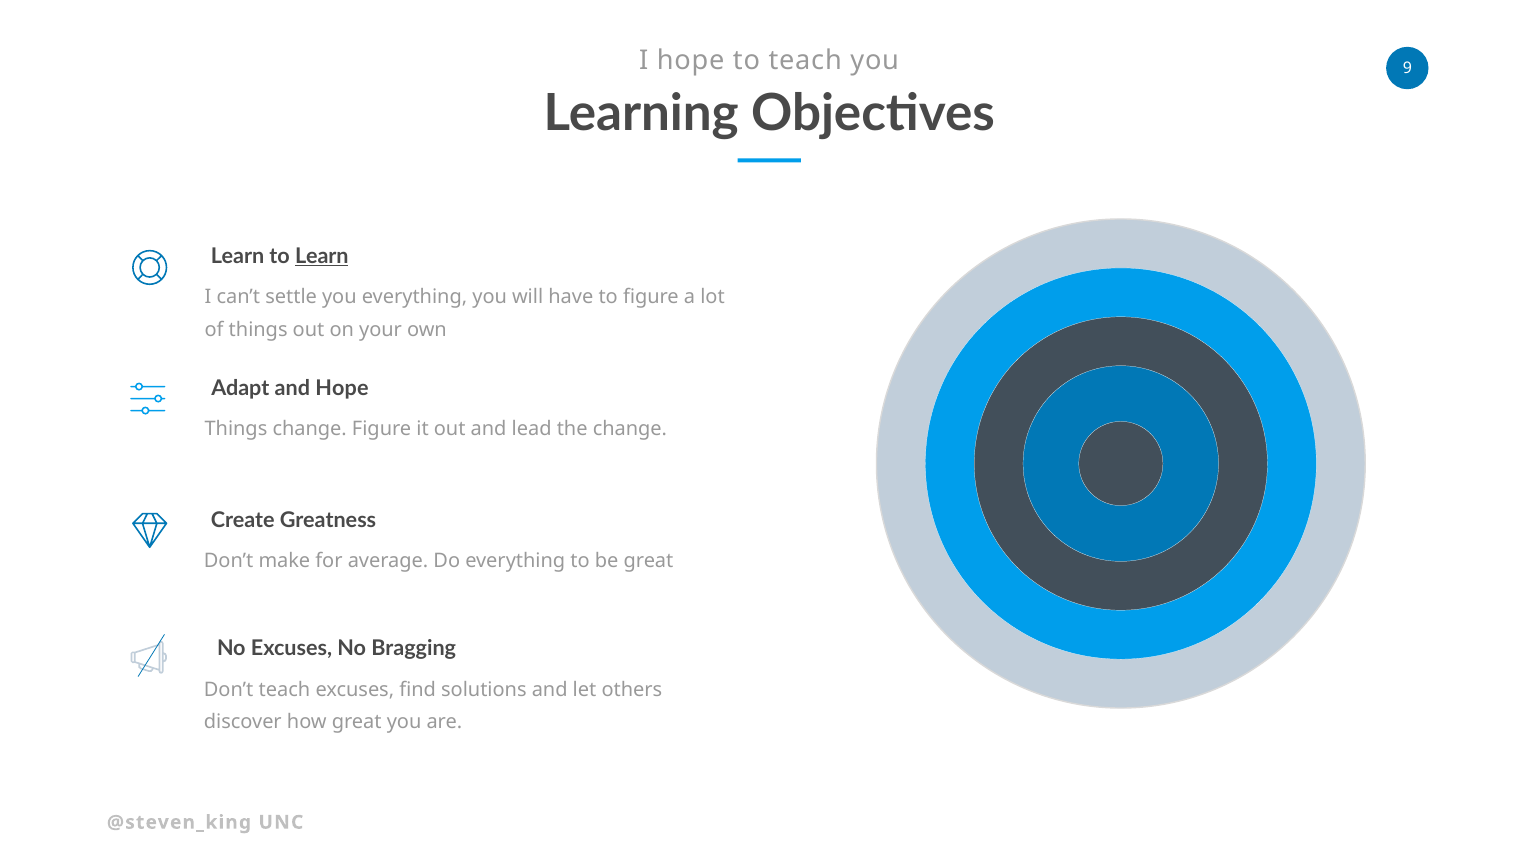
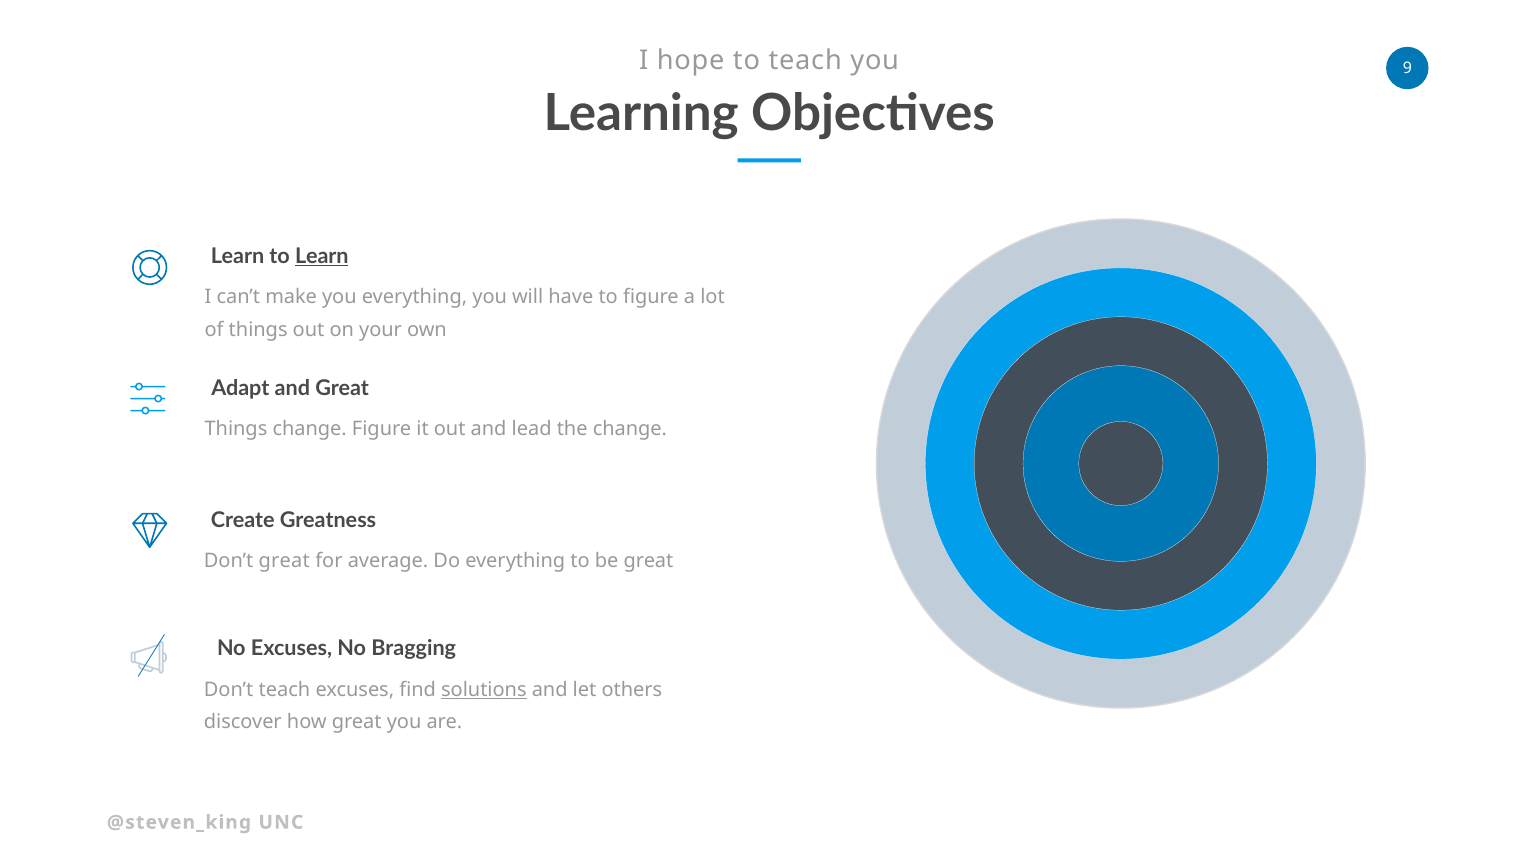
settle: settle -> make
and Hope: Hope -> Great
Don’t make: make -> great
solutions underline: none -> present
